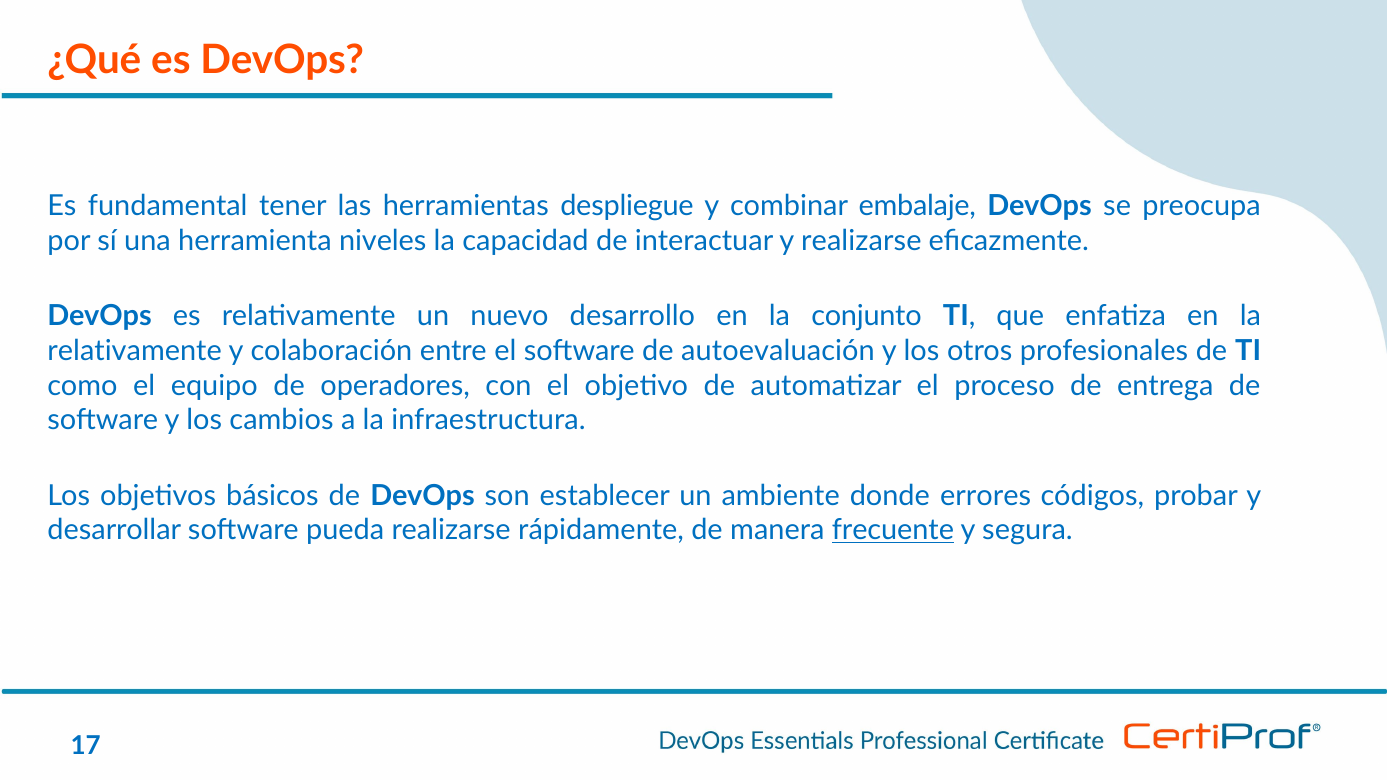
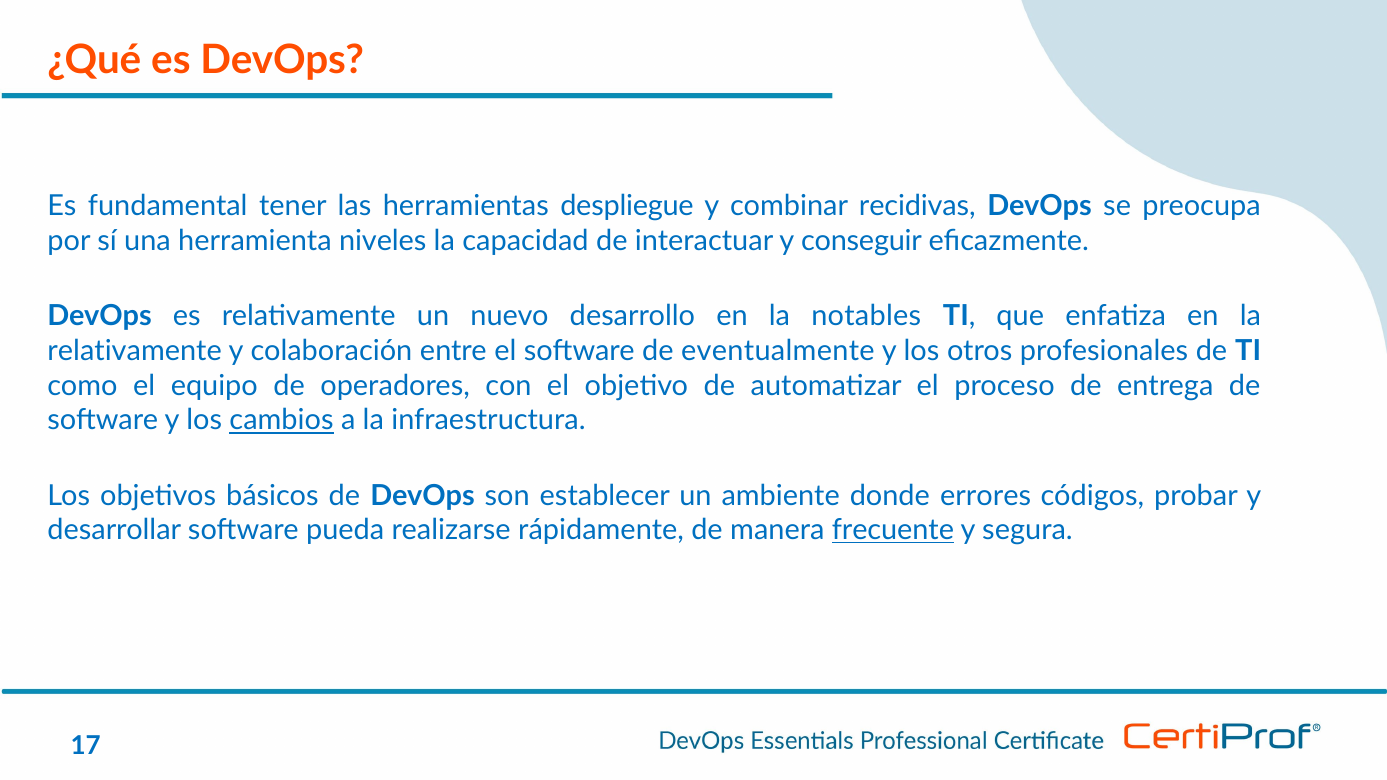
embalaje: embalaje -> recidivas
y realizarse: realizarse -> conseguir
conjunto: conjunto -> notables
autoevaluación: autoevaluación -> eventualmente
cambios underline: none -> present
